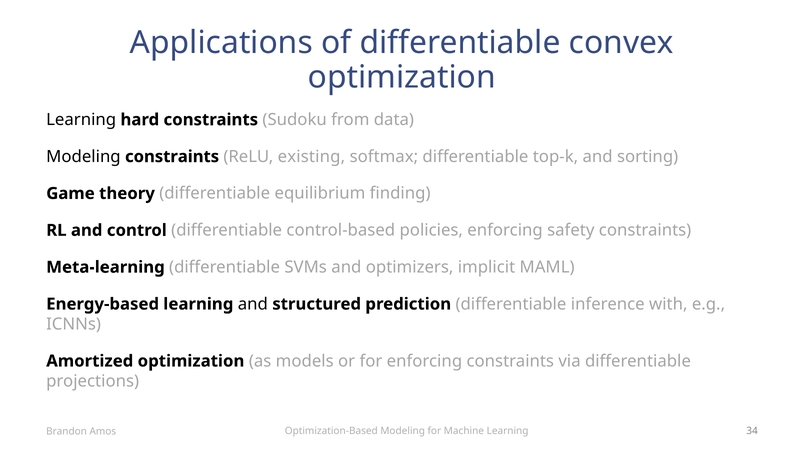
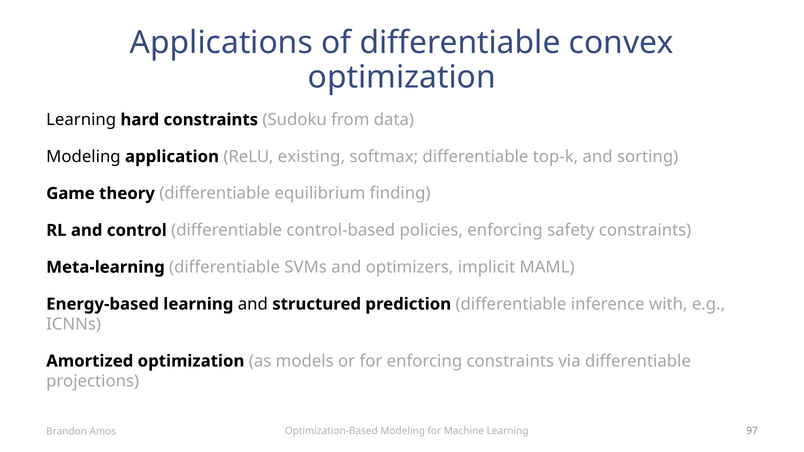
Modeling constraints: constraints -> application
34: 34 -> 97
